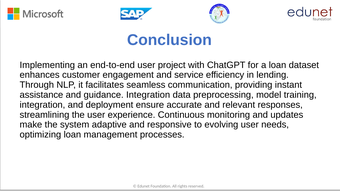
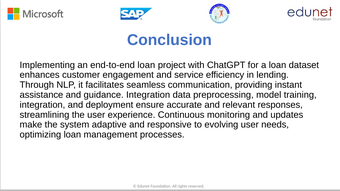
end-to-end user: user -> loan
